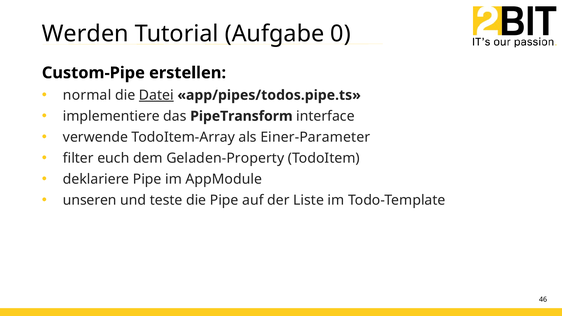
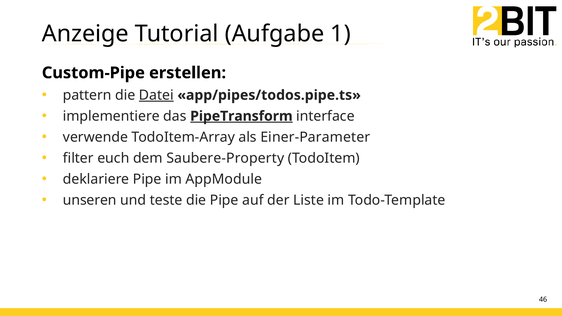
Werden: Werden -> Anzeige
0: 0 -> 1
normal: normal -> pattern
PipeTransform underline: none -> present
Geladen-Property: Geladen-Property -> Saubere-Property
